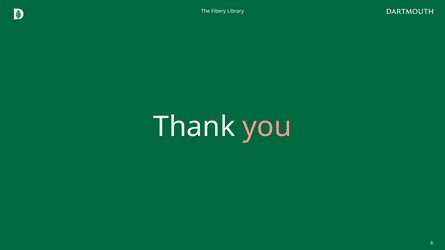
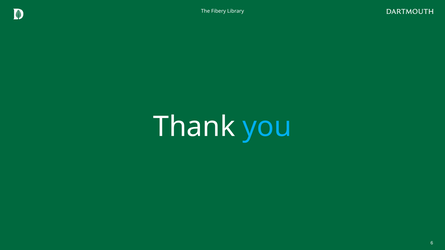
you colour: pink -> light blue
